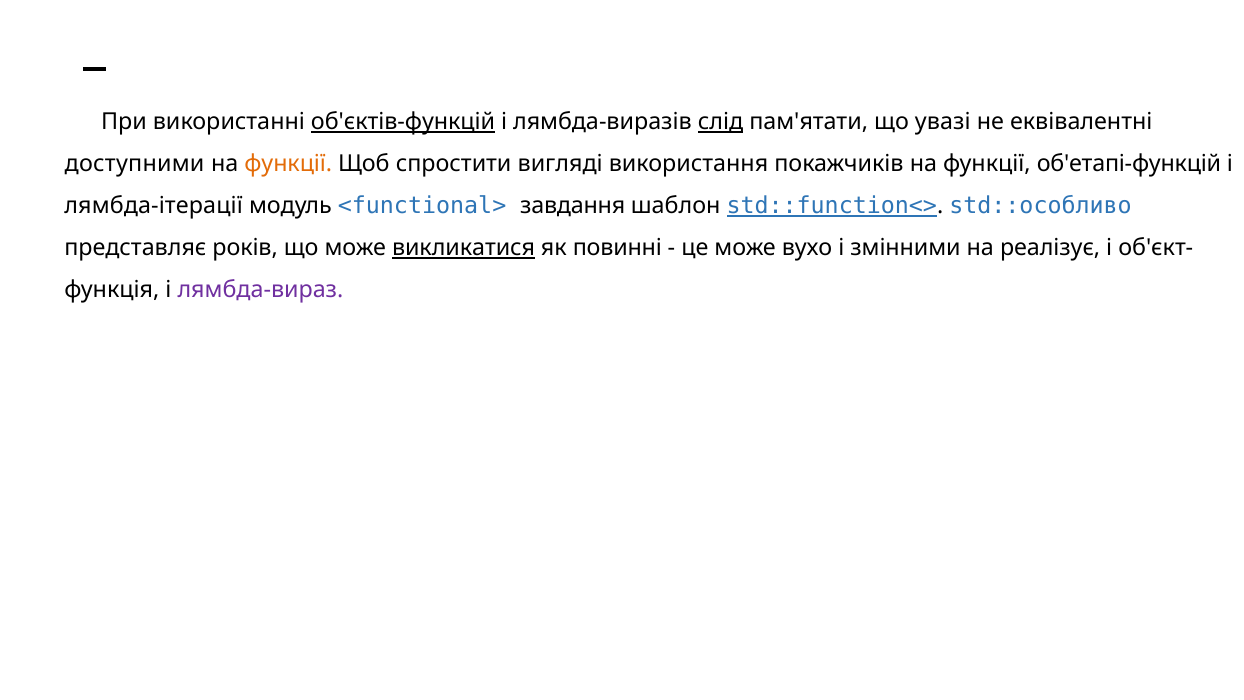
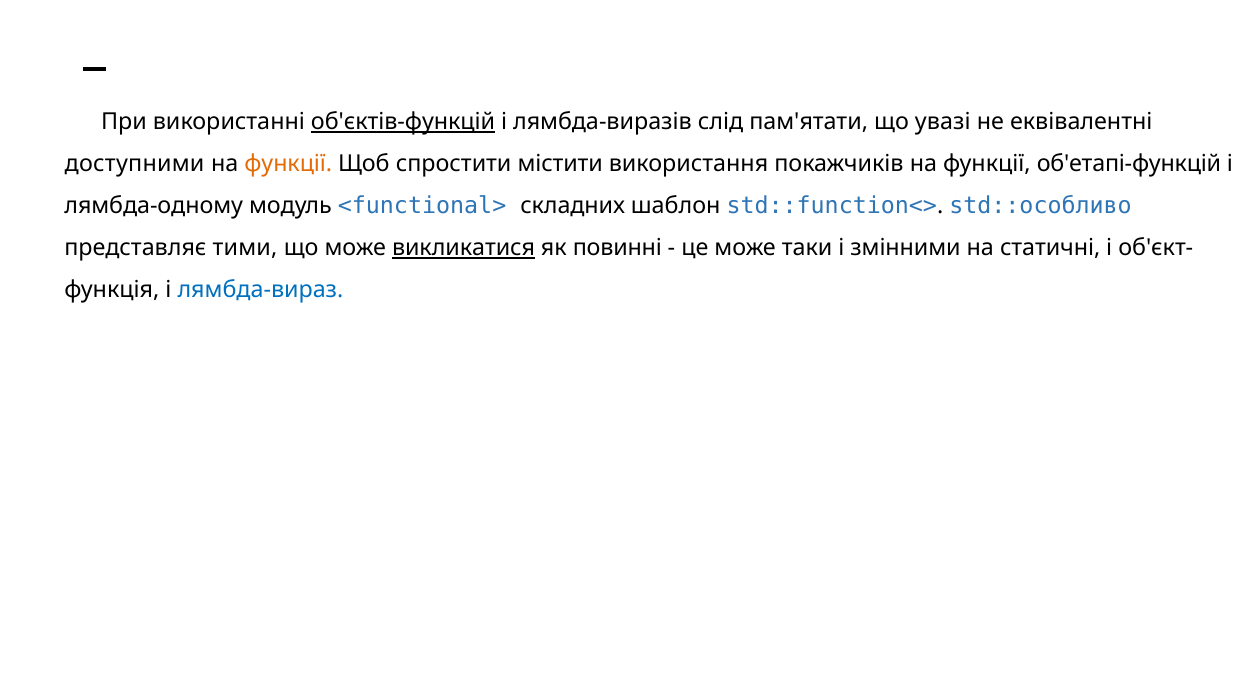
слід underline: present -> none
вигляді: вигляді -> містити
лямбда-ітерації: лямбда-ітерації -> лямбда-одному
завдання: завдання -> складних
std::function<> underline: present -> none
років: років -> тими
вухо: вухо -> таки
реалізує: реалізує -> статичні
лямбда-вираз colour: purple -> blue
